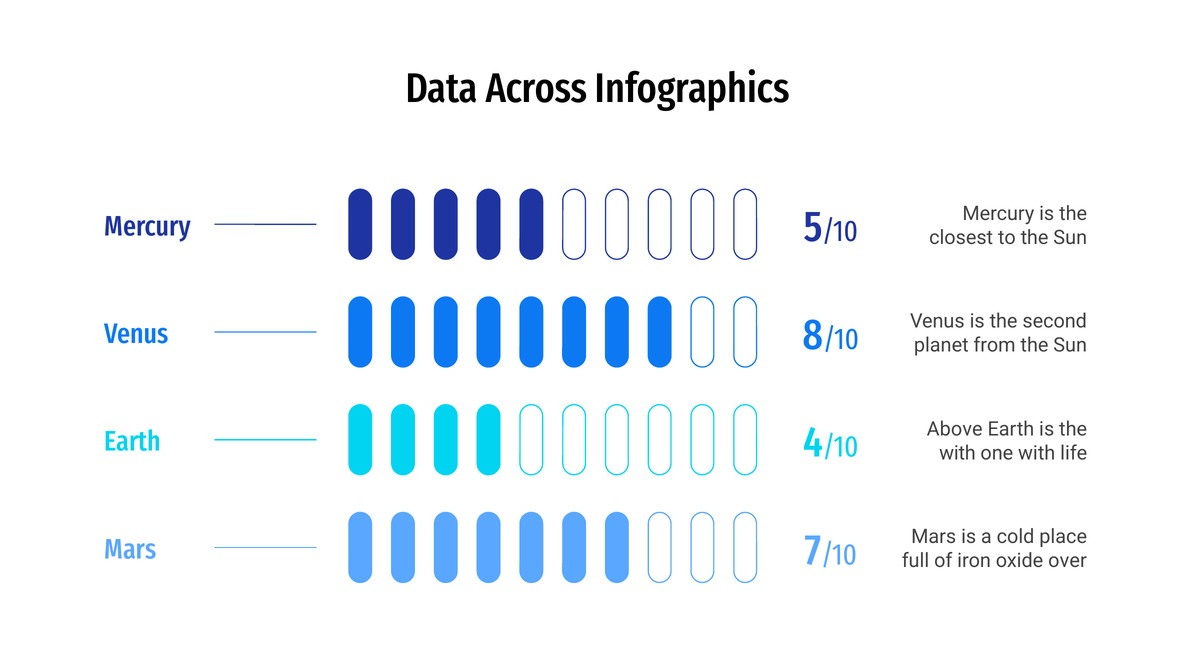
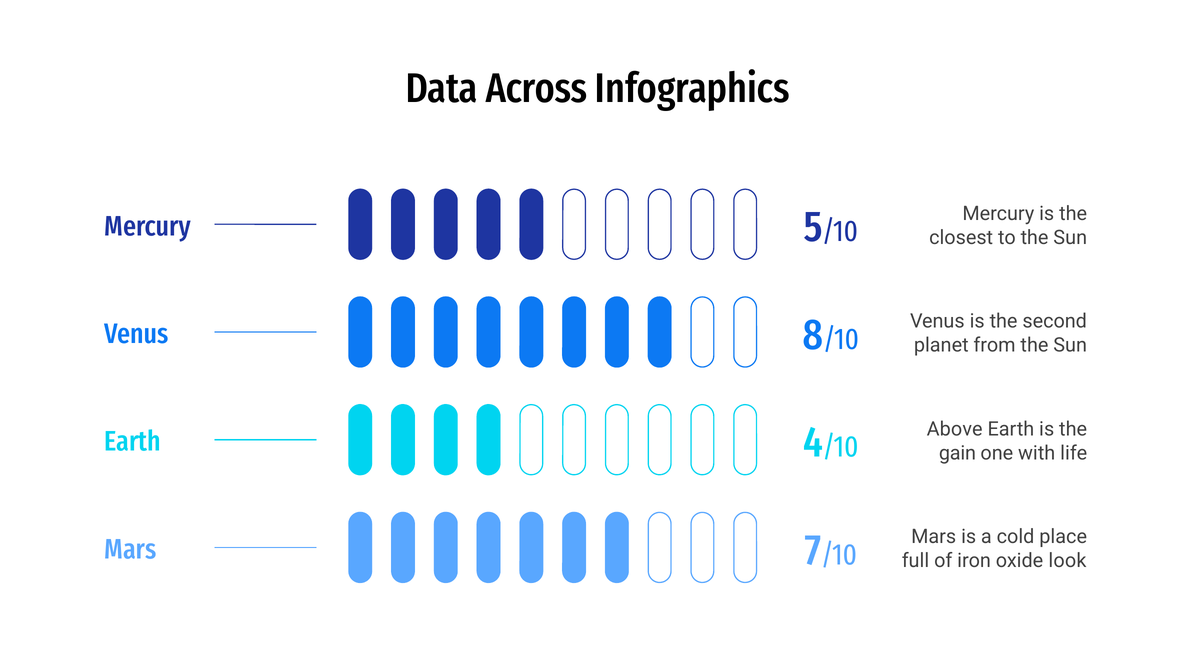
with at (957, 453): with -> gain
over: over -> look
